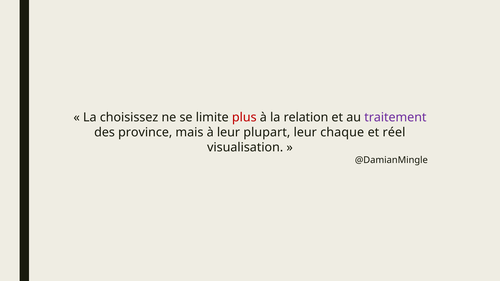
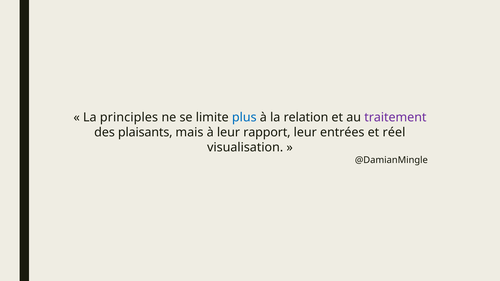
choisissez: choisissez -> principles
plus colour: red -> blue
province: province -> plaisants
plupart: plupart -> rapport
chaque: chaque -> entrées
